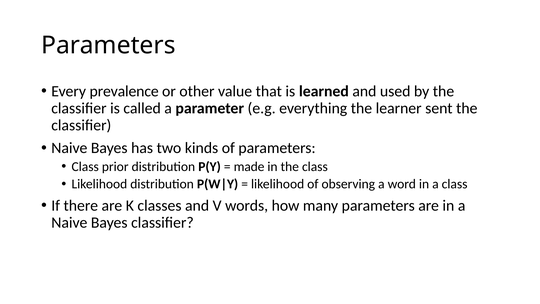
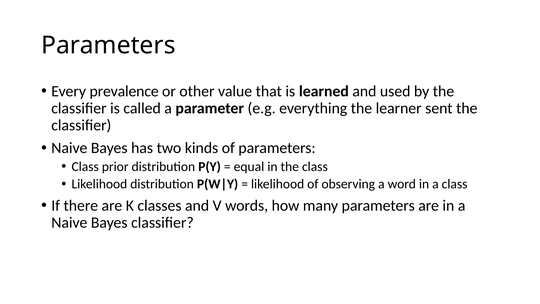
made: made -> equal
